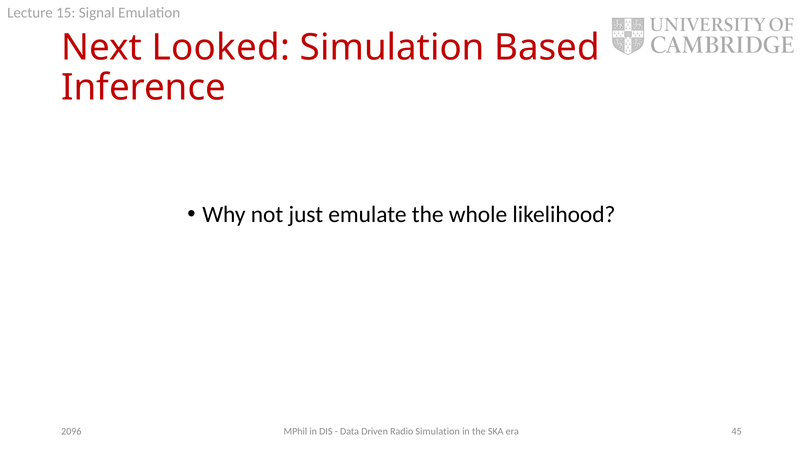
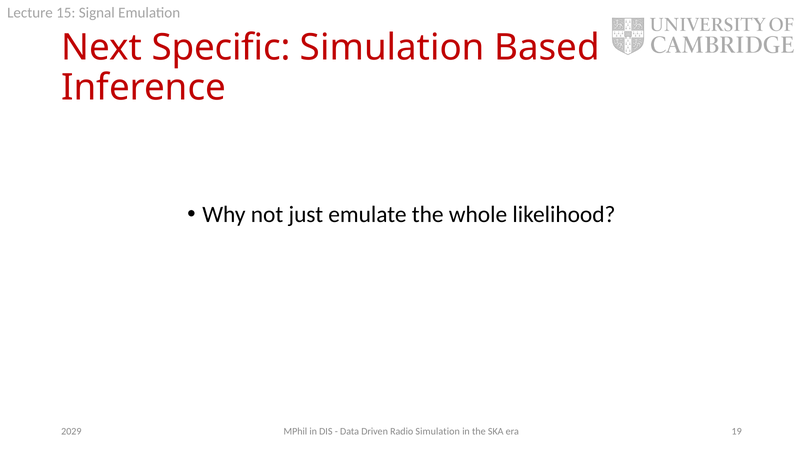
Looked: Looked -> Specific
45: 45 -> 19
2096: 2096 -> 2029
